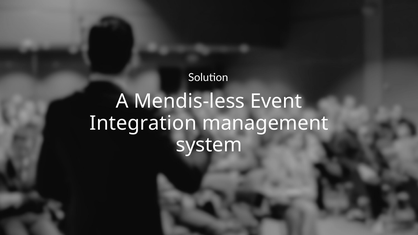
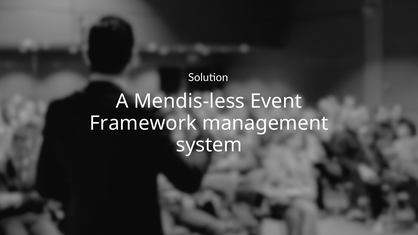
Integration: Integration -> Framework
